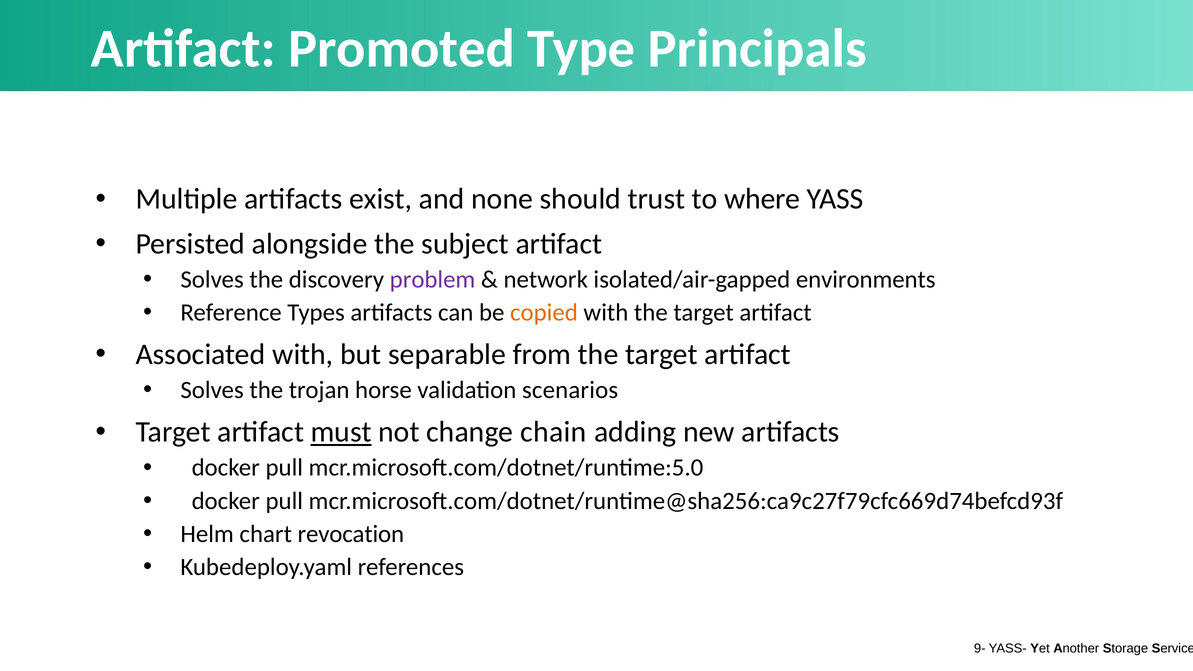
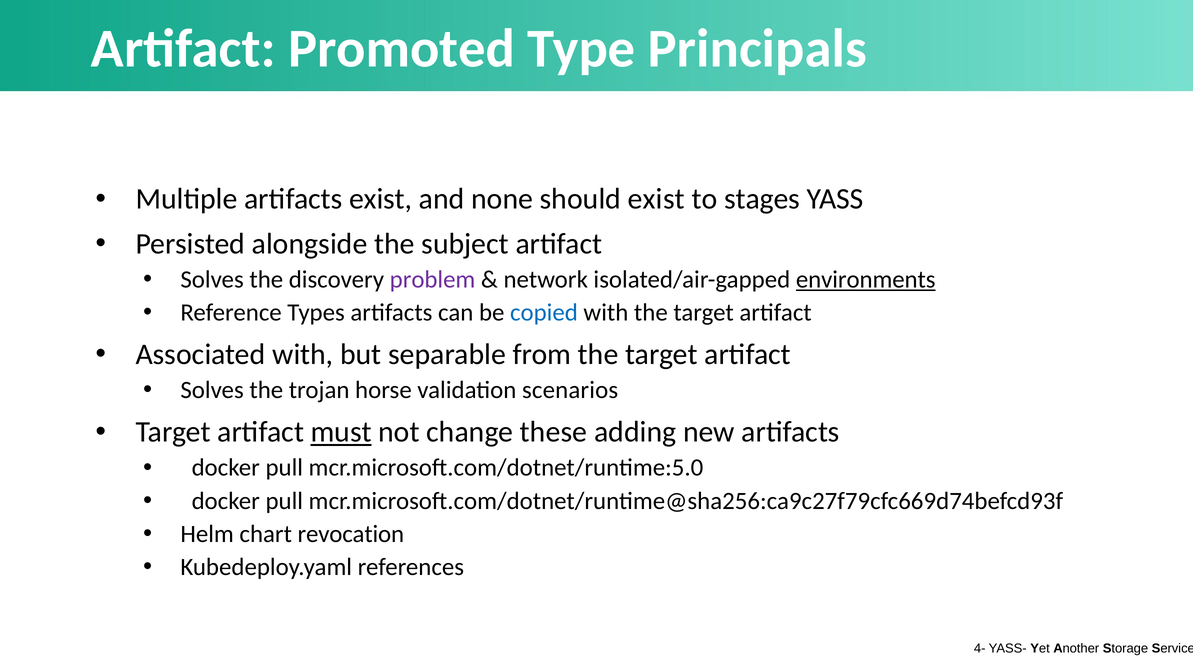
should trust: trust -> exist
where: where -> stages
environments underline: none -> present
copied colour: orange -> blue
chain: chain -> these
9-: 9- -> 4-
